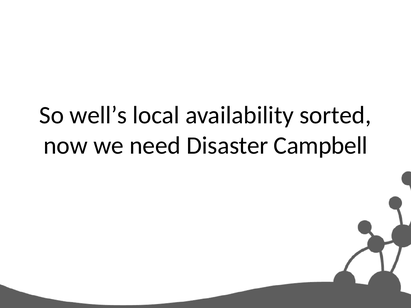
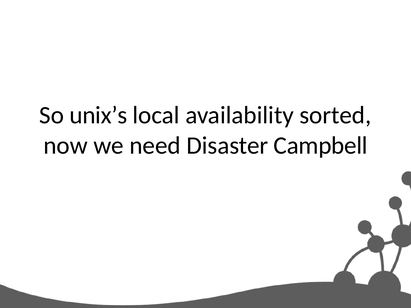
well’s: well’s -> unix’s
